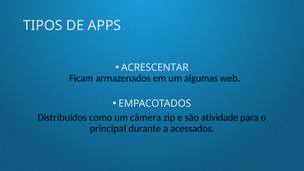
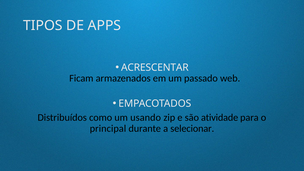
algumas: algumas -> passado
câmera: câmera -> usando
acessados: acessados -> selecionar
